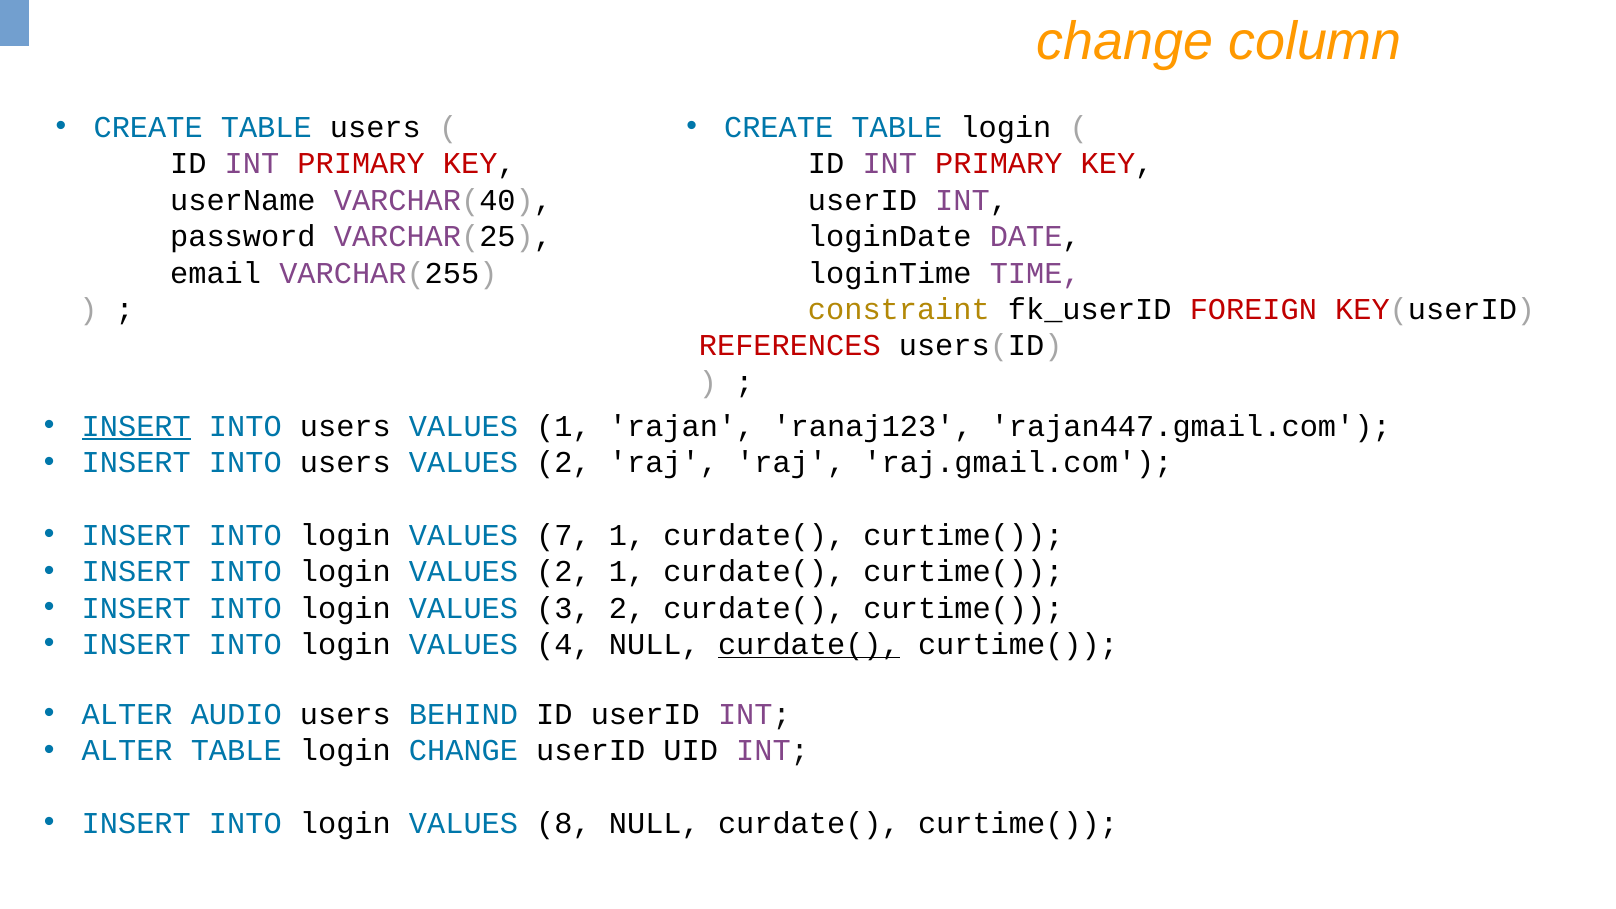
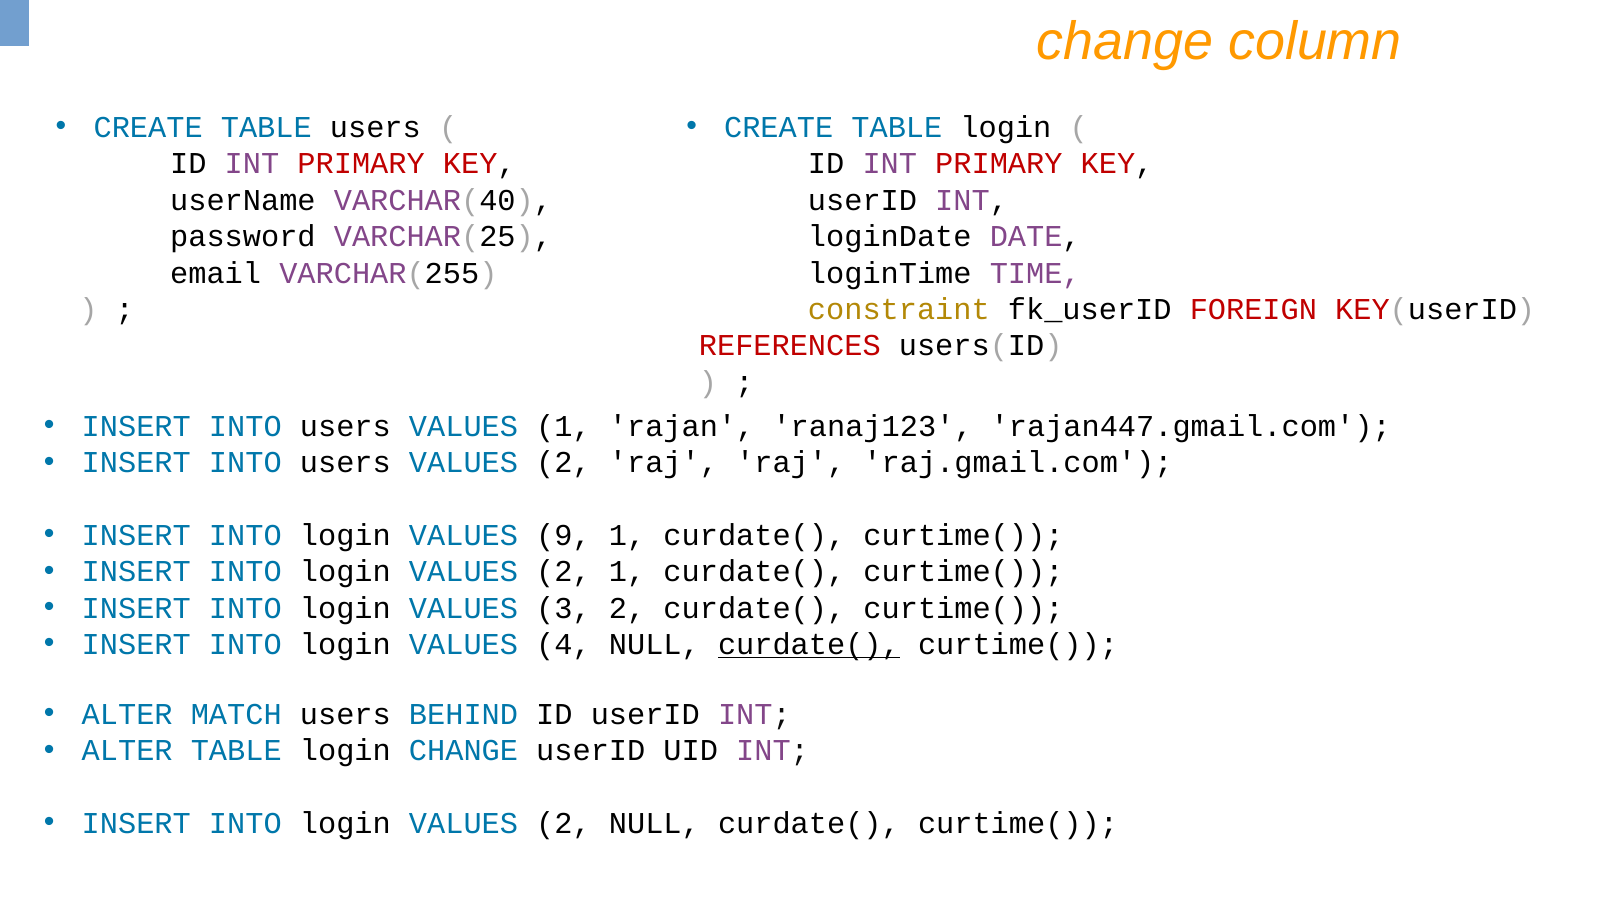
INSERT at (136, 426) underline: present -> none
7: 7 -> 9
AUDIO: AUDIO -> MATCH
8 at (564, 823): 8 -> 2
